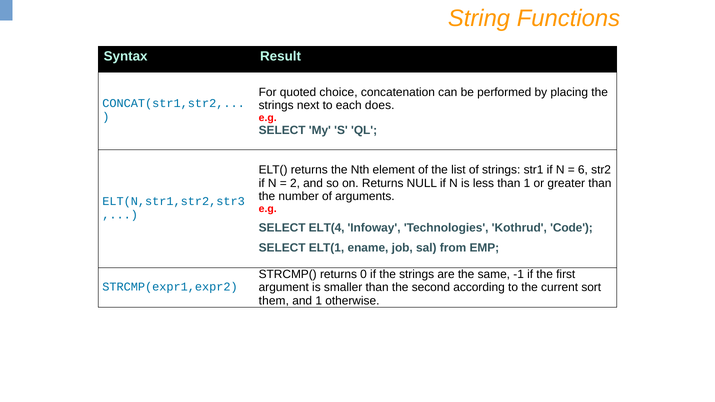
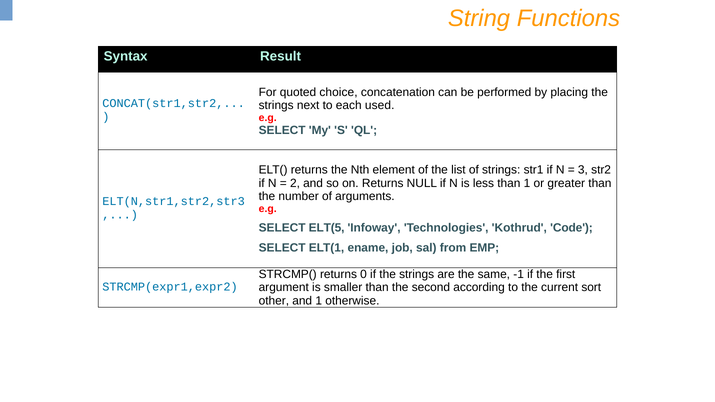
does: does -> used
6: 6 -> 3
ELT(4: ELT(4 -> ELT(5
them: them -> other
